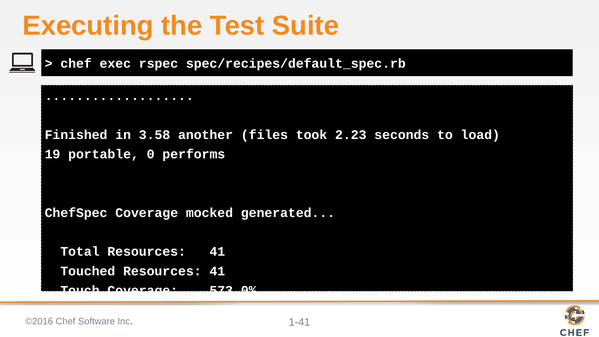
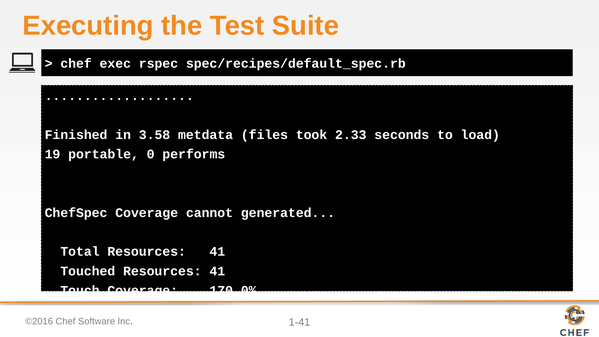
another: another -> metdata
2.23: 2.23 -> 2.33
mocked: mocked -> cannot
573.0%: 573.0% -> 170.0%
